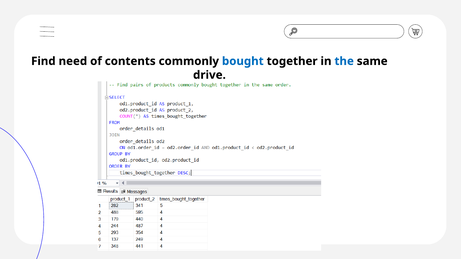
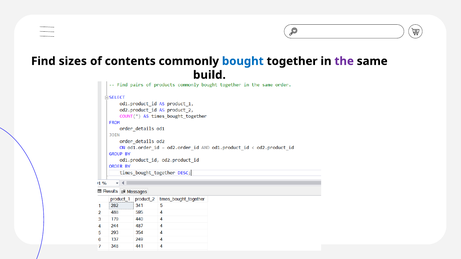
need: need -> sizes
the colour: blue -> purple
drive: drive -> build
